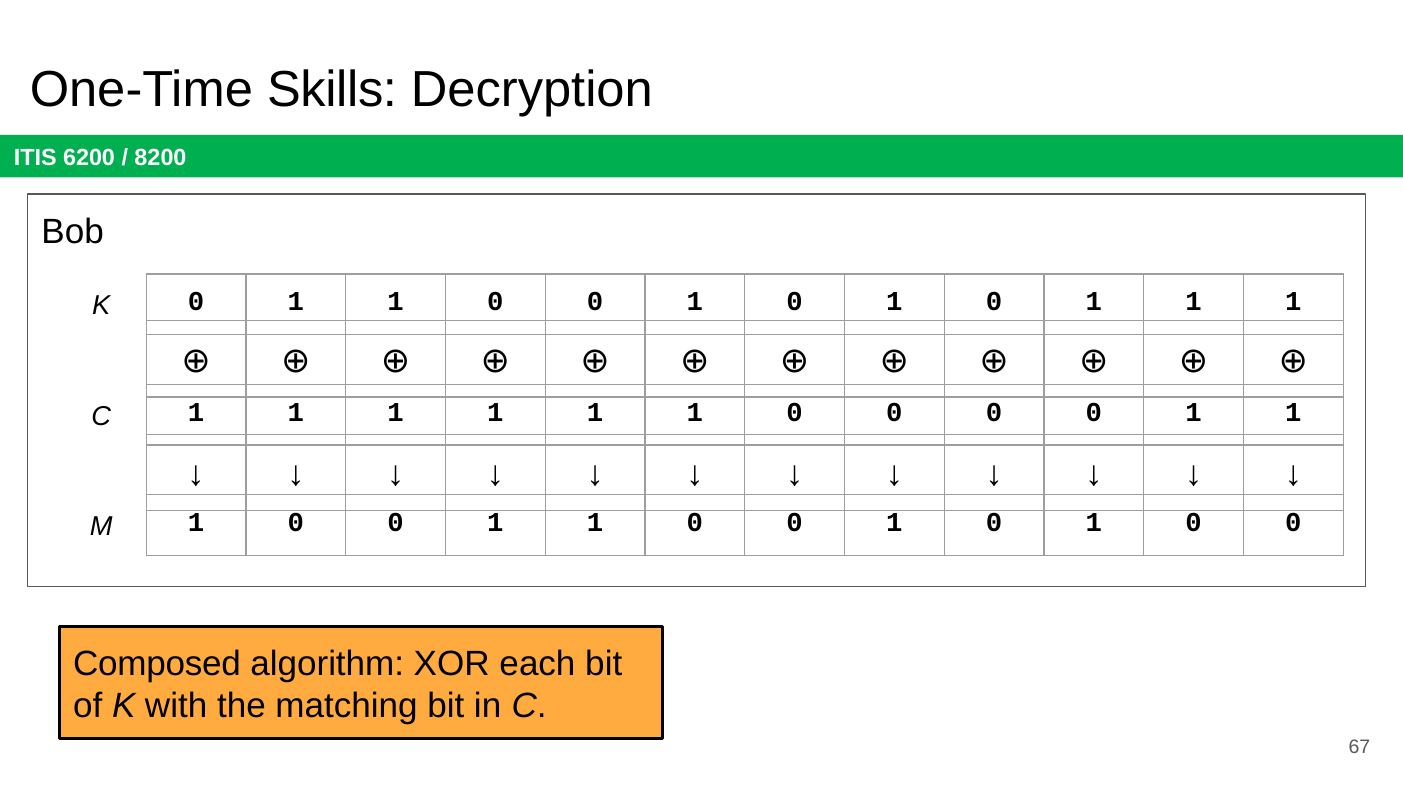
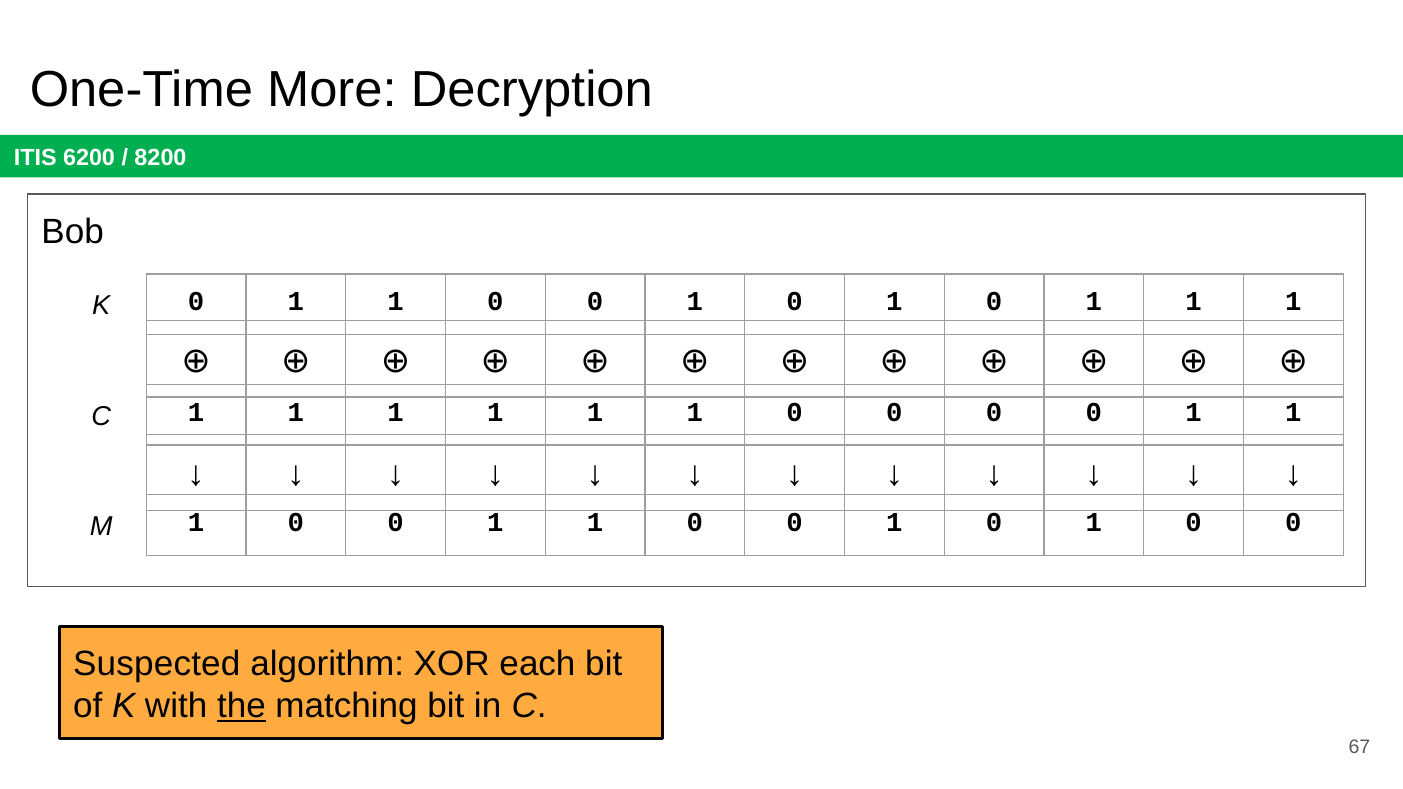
Skills: Skills -> More
Composed: Composed -> Suspected
the underline: none -> present
